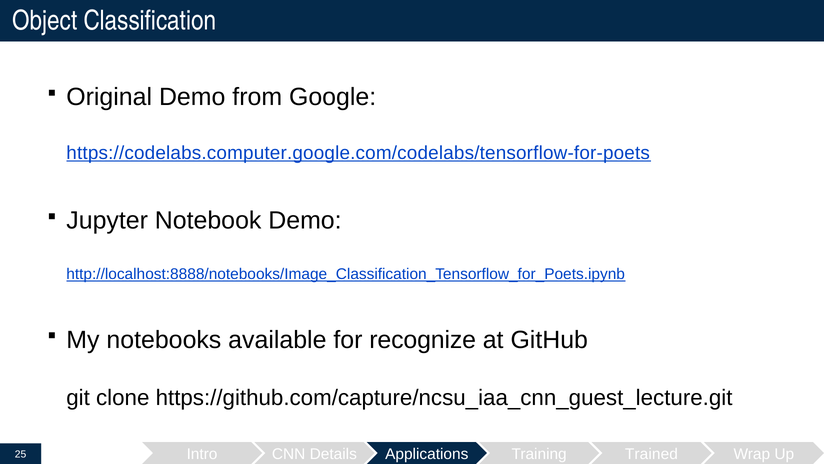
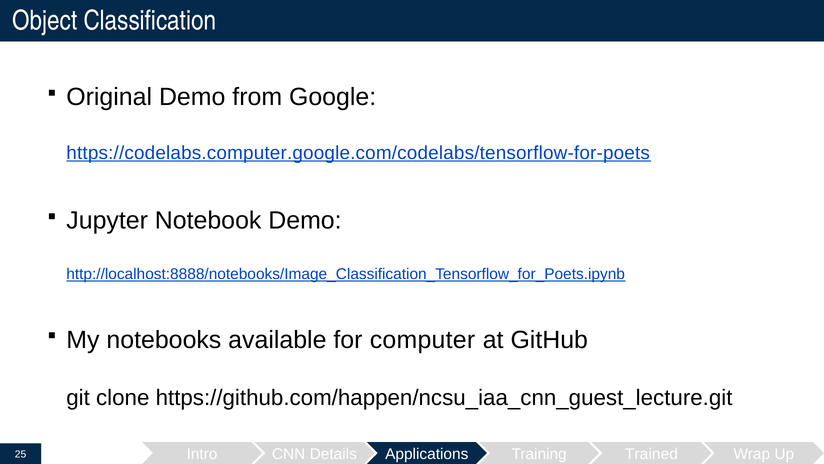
recognize: recognize -> computer
https://github.com/capture/ncsu_iaa_cnn_guest_lecture.git: https://github.com/capture/ncsu_iaa_cnn_guest_lecture.git -> https://github.com/happen/ncsu_iaa_cnn_guest_lecture.git
